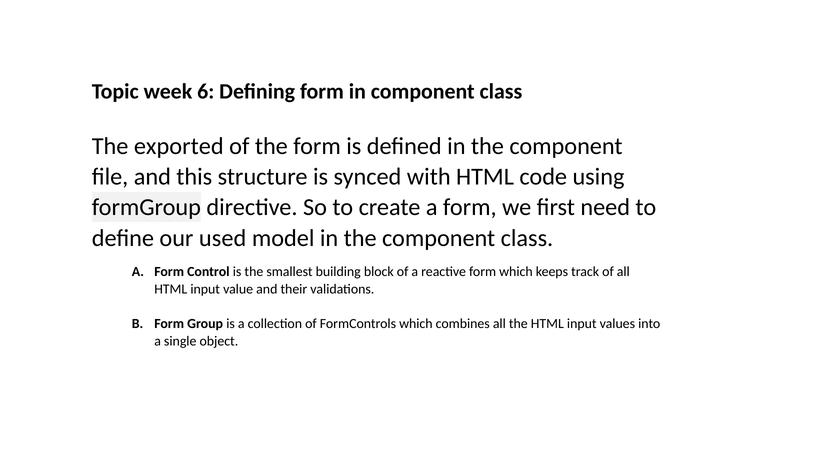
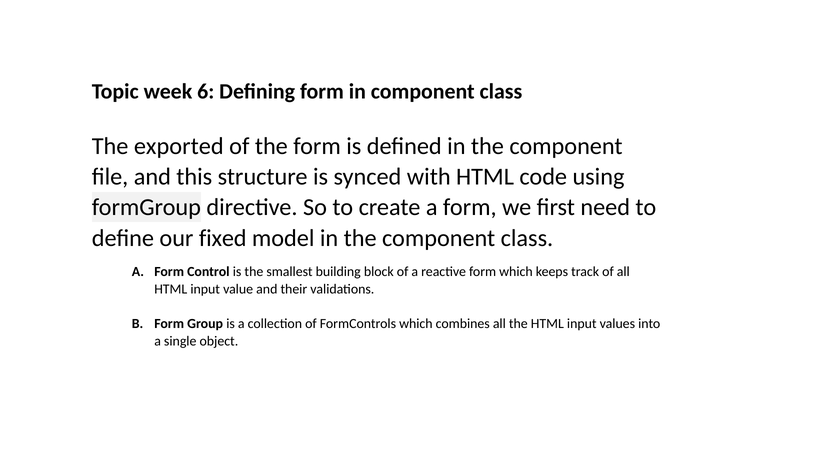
used: used -> fixed
